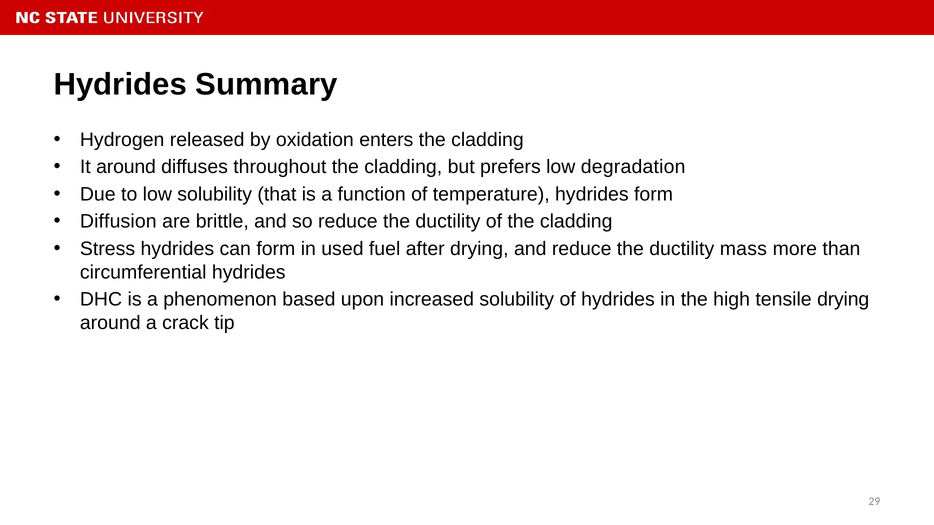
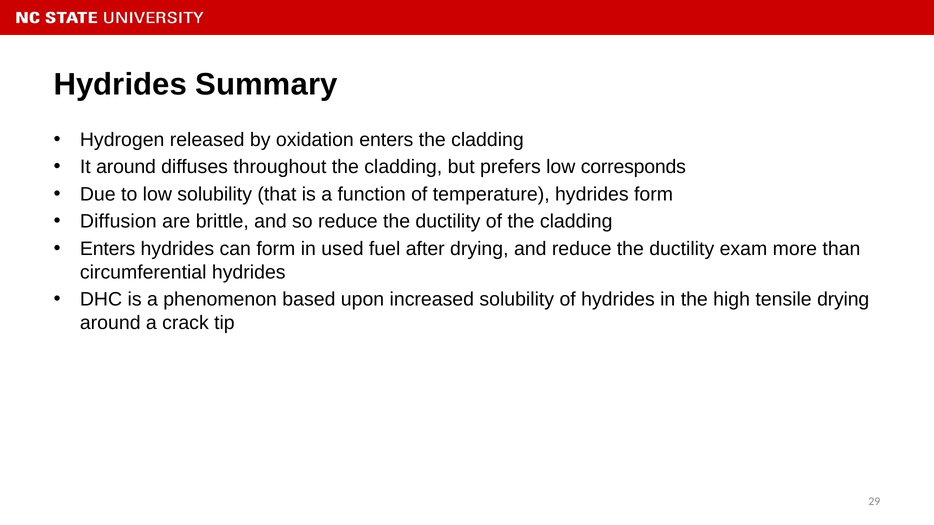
degradation: degradation -> corresponds
Stress at (108, 249): Stress -> Enters
mass: mass -> exam
